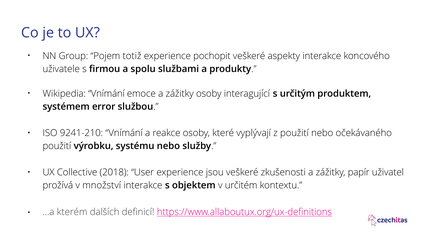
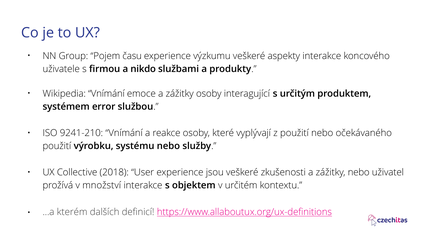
totiž: totiž -> času
pochopit: pochopit -> výzkumu
spolu: spolu -> nikdo
zážitky papír: papír -> nebo
